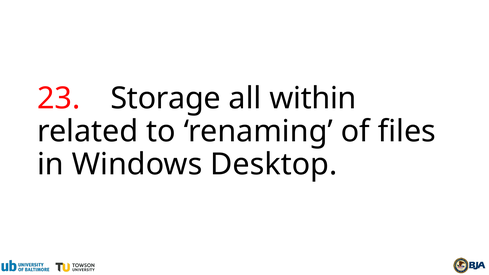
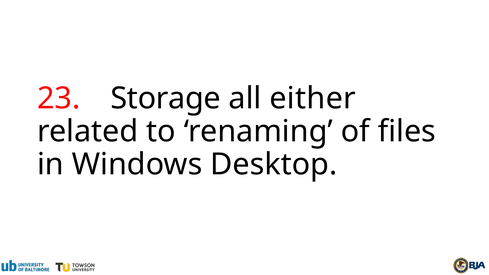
within: within -> either
